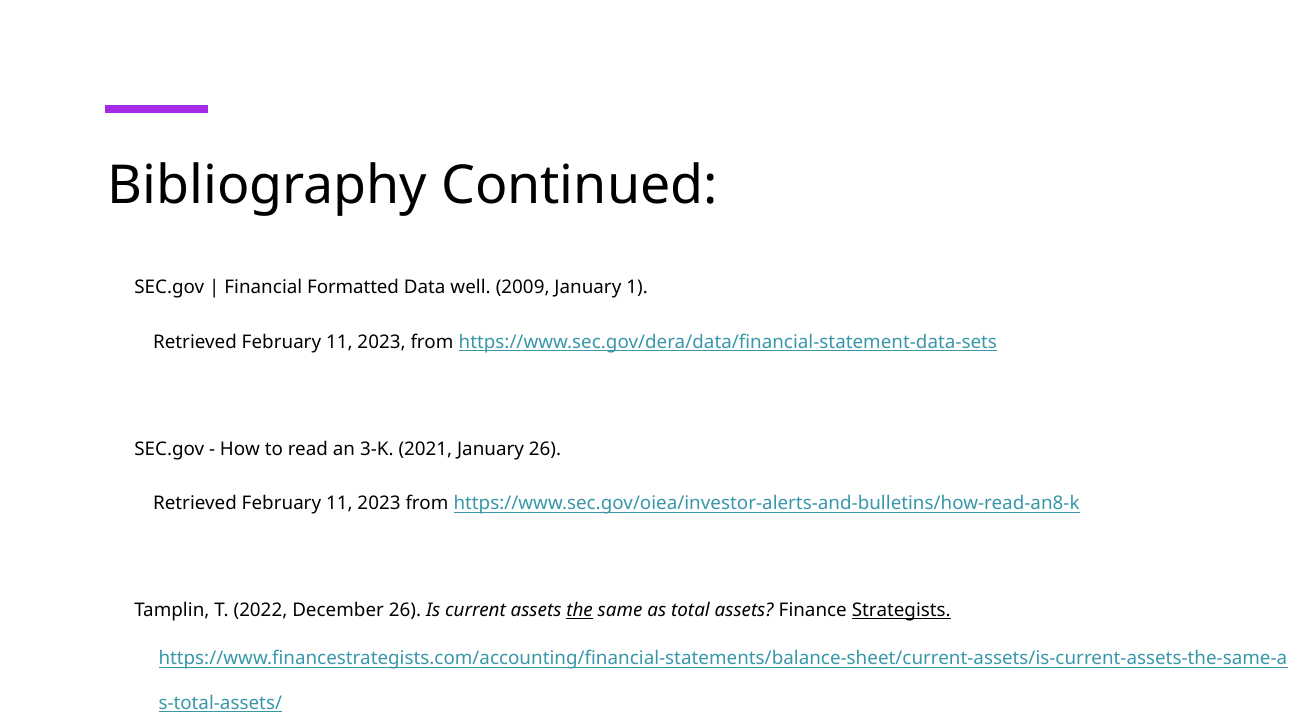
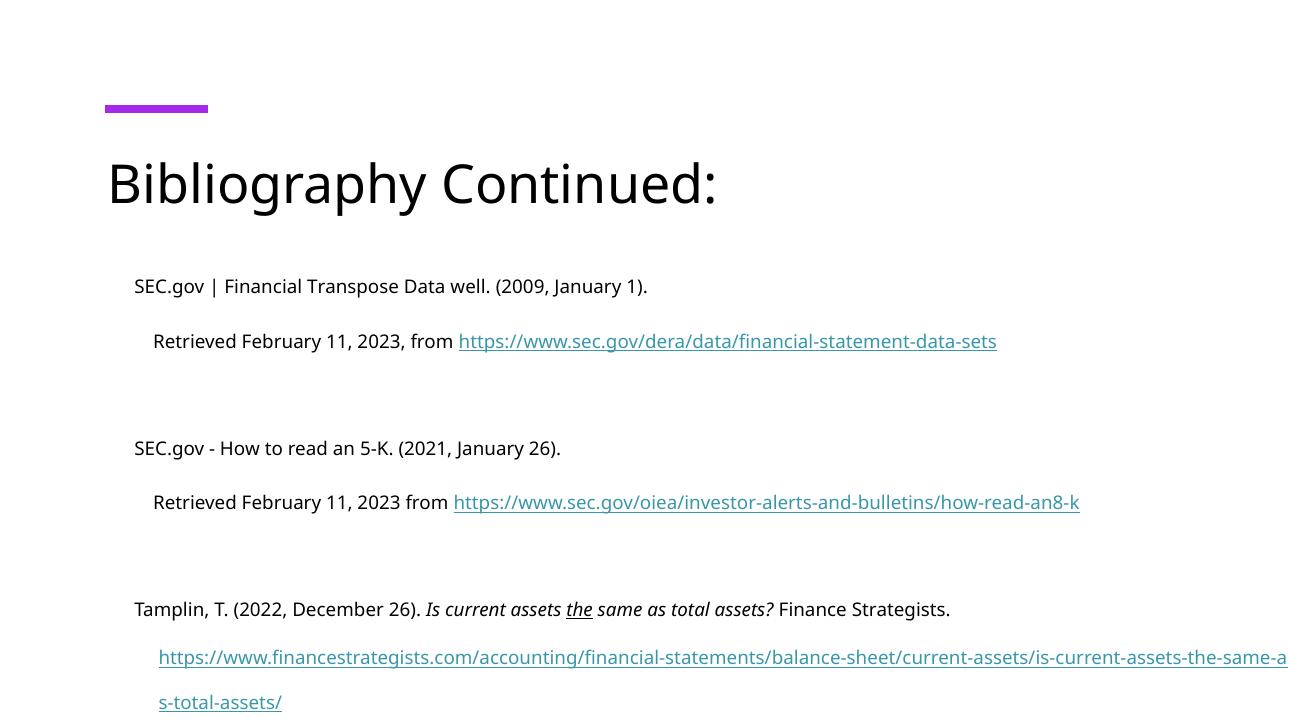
Formatted: Formatted -> Transpose
3-K: 3-K -> 5-K
Strategists underline: present -> none
